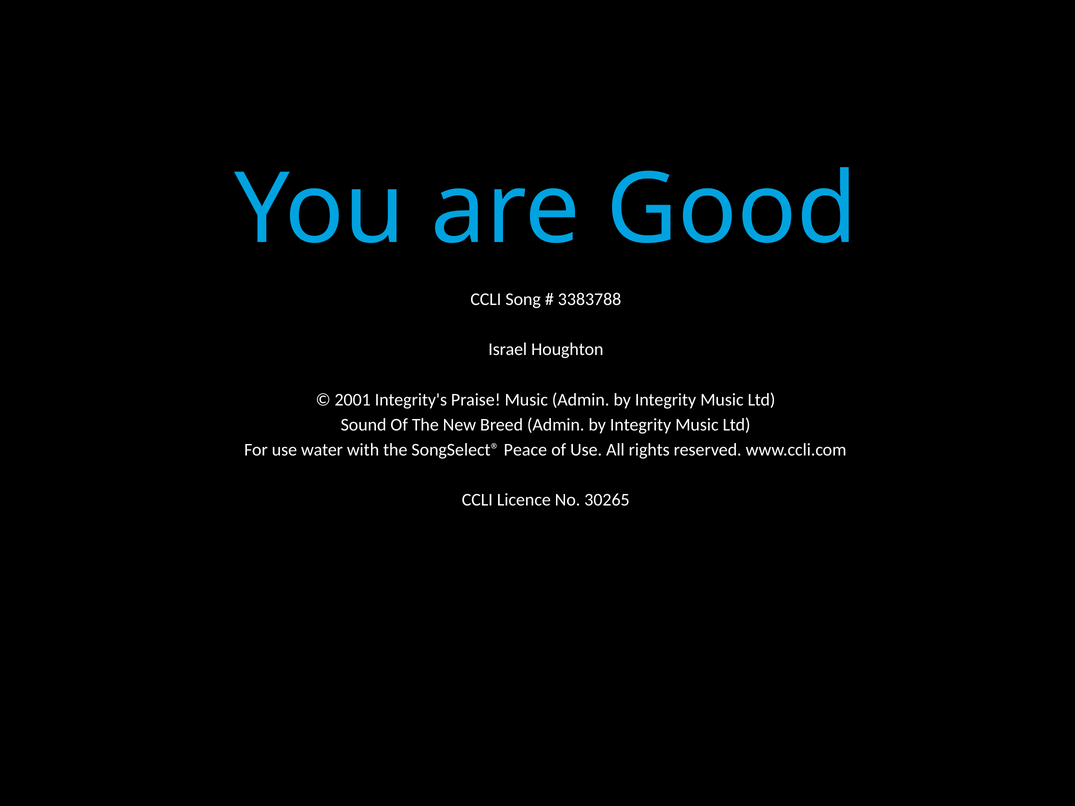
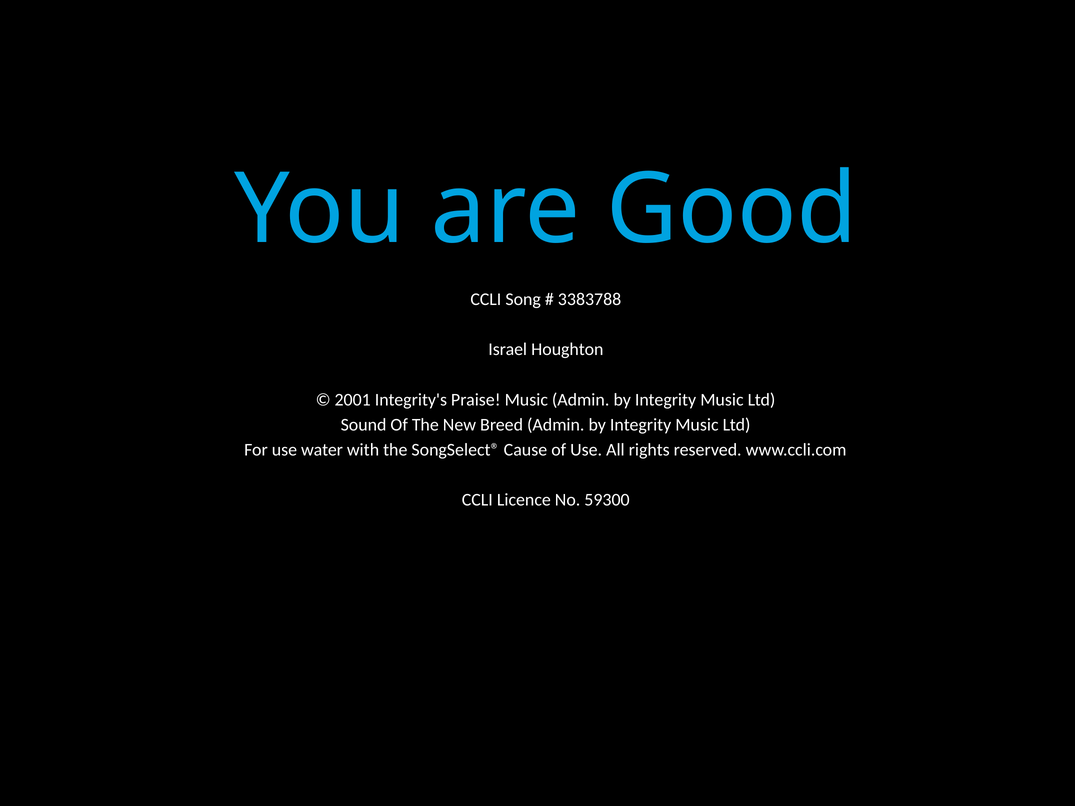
Peace: Peace -> Cause
30265: 30265 -> 59300
